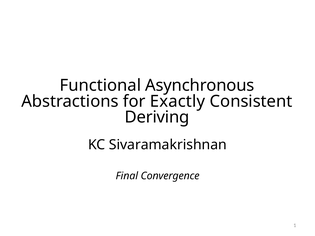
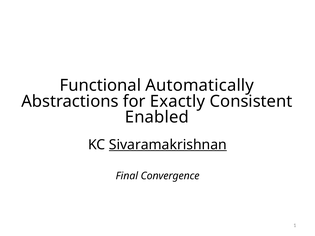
Asynchronous: Asynchronous -> Automatically
Deriving: Deriving -> Enabled
Sivaramakrishnan underline: none -> present
